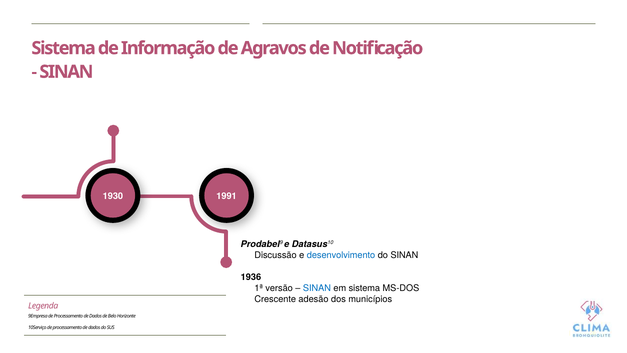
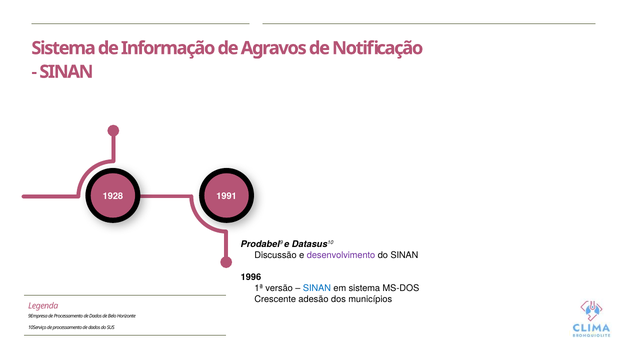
1930: 1930 -> 1928
desenvolvimento colour: blue -> purple
1936: 1936 -> 1996
